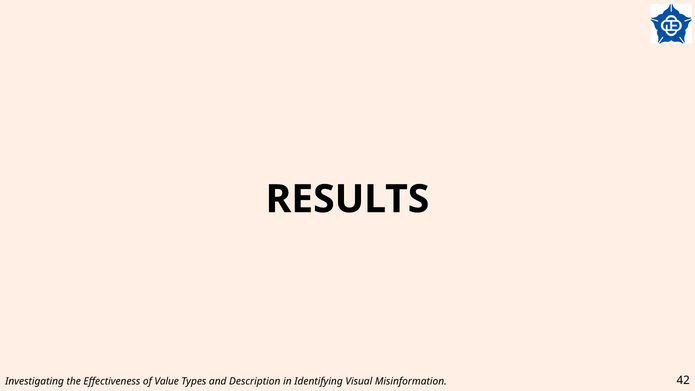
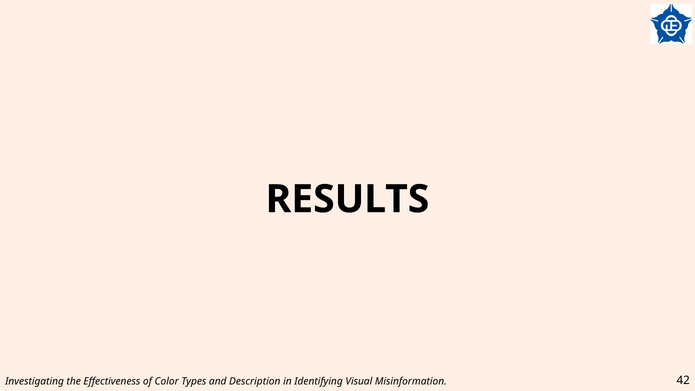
Value: Value -> Color
